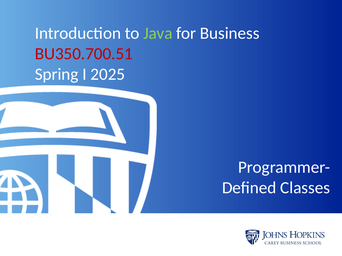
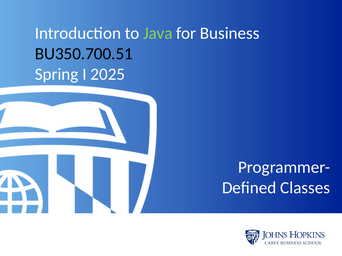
BU350.700.51 colour: red -> black
